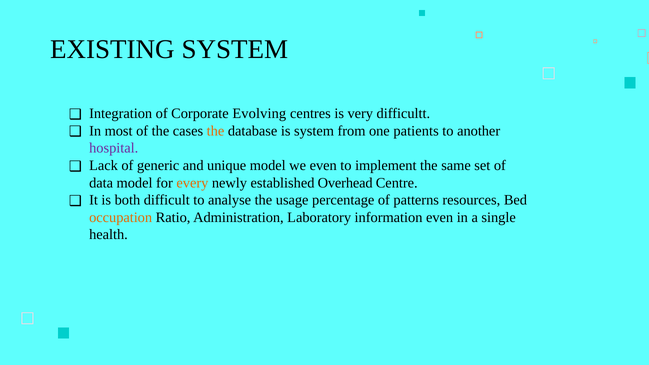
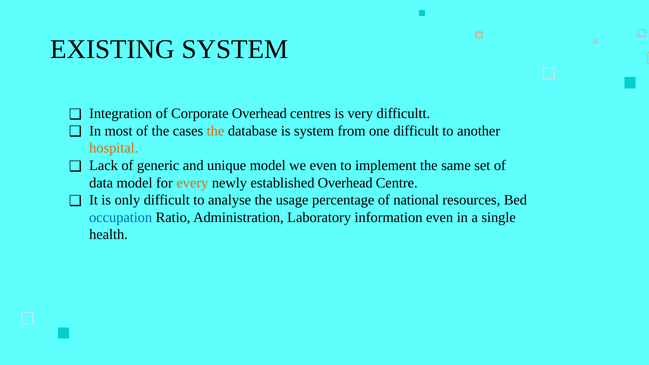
Corporate Evolving: Evolving -> Overhead
one patients: patients -> difficult
hospital colour: purple -> orange
both: both -> only
patterns: patterns -> national
occupation colour: orange -> blue
